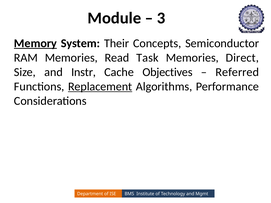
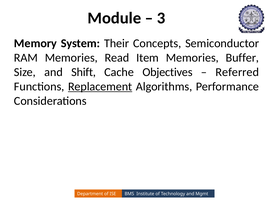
Memory underline: present -> none
Task: Task -> Item
Direct: Direct -> Buffer
Instr: Instr -> Shift
